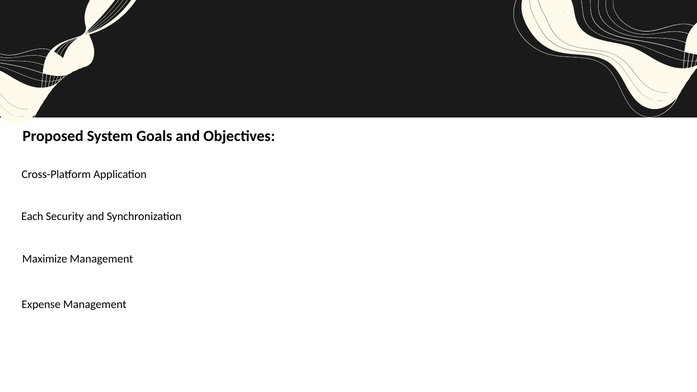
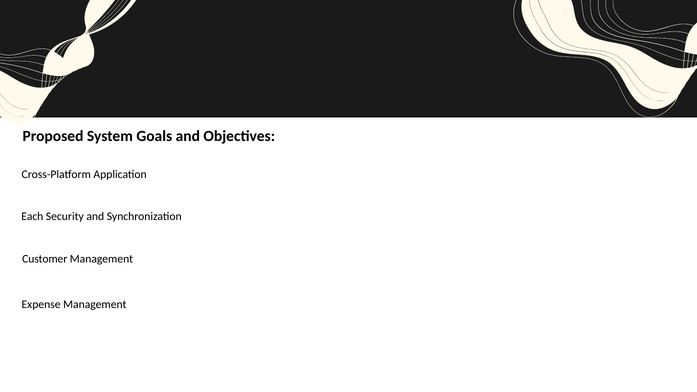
Maximize: Maximize -> Customer
